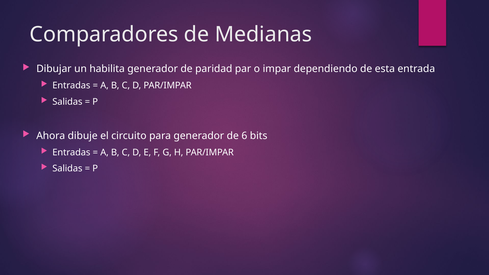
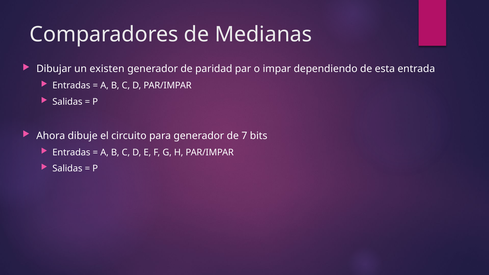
habilita: habilita -> existen
6: 6 -> 7
